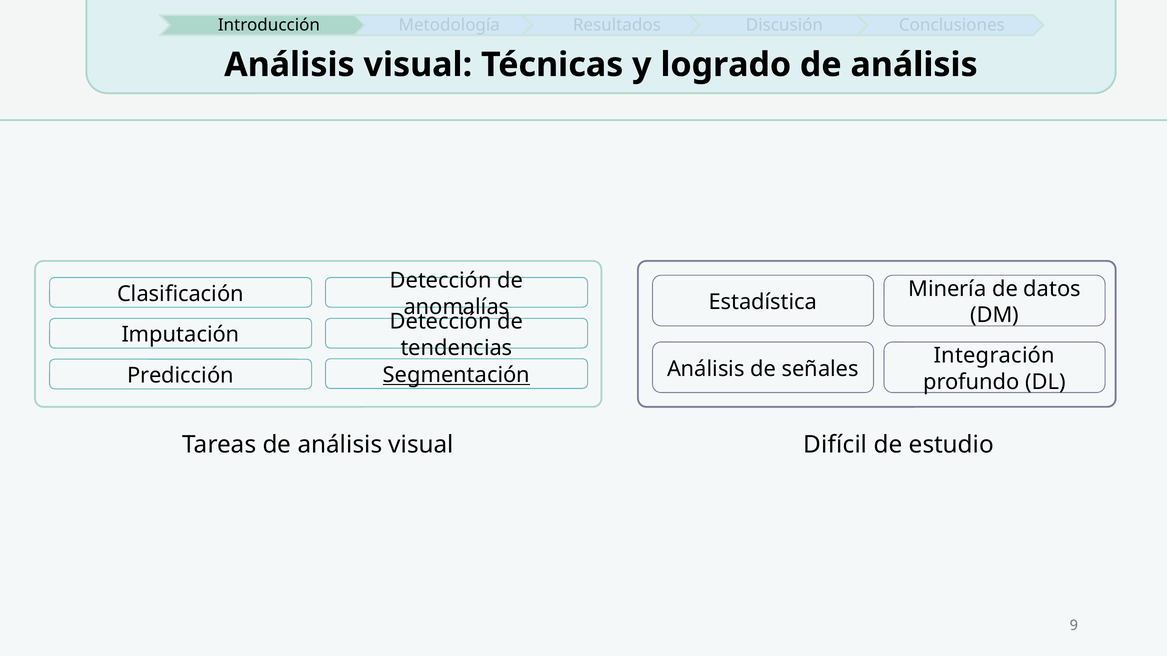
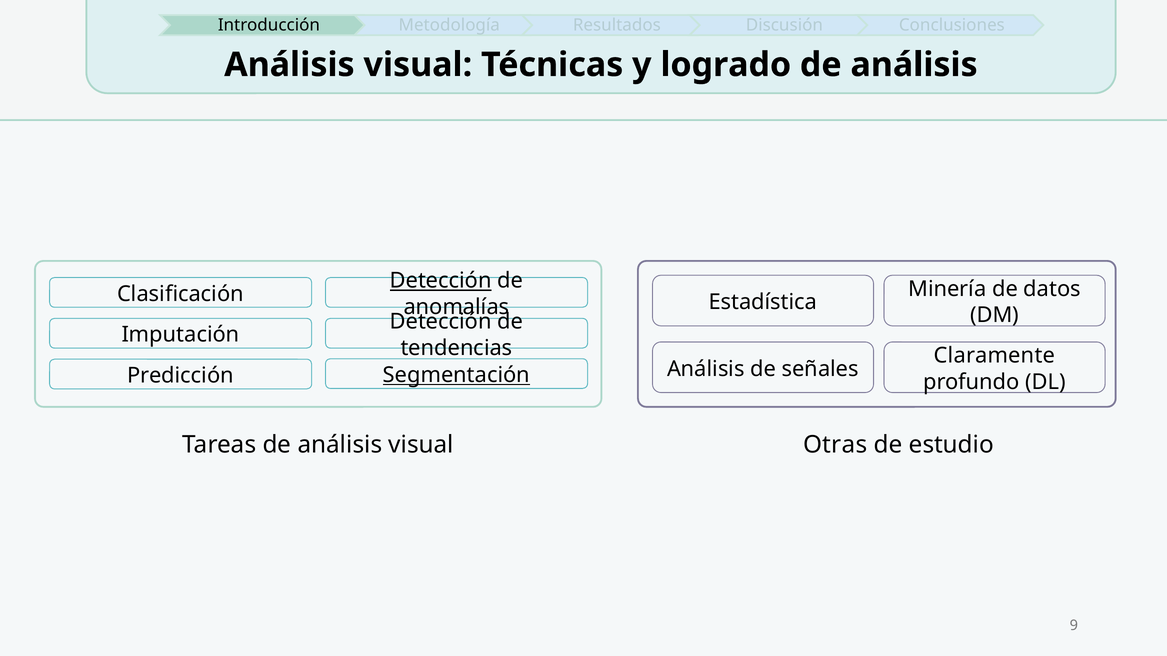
Detección at (441, 281) underline: none -> present
Integración: Integración -> Claramente
Difícil: Difícil -> Otras
